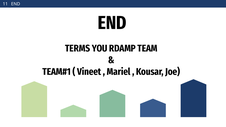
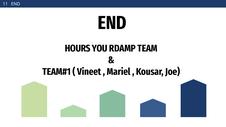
TERMS: TERMS -> HOURS
